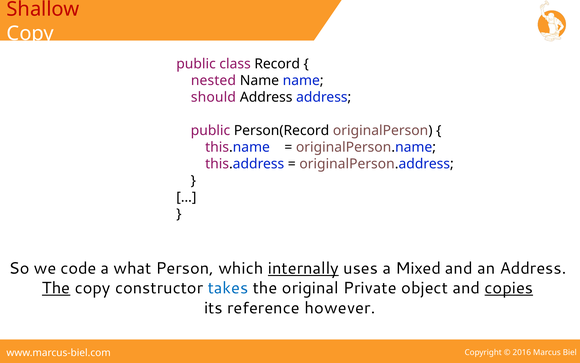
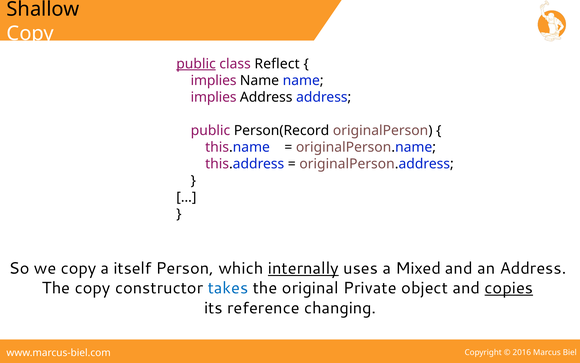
Shallow colour: red -> black
public at (196, 64) underline: none -> present
Record: Record -> Reflect
nested at (213, 80): nested -> implies
should at (213, 97): should -> implies
we code: code -> copy
what: what -> itself
The at (56, 288) underline: present -> none
however: however -> changing
